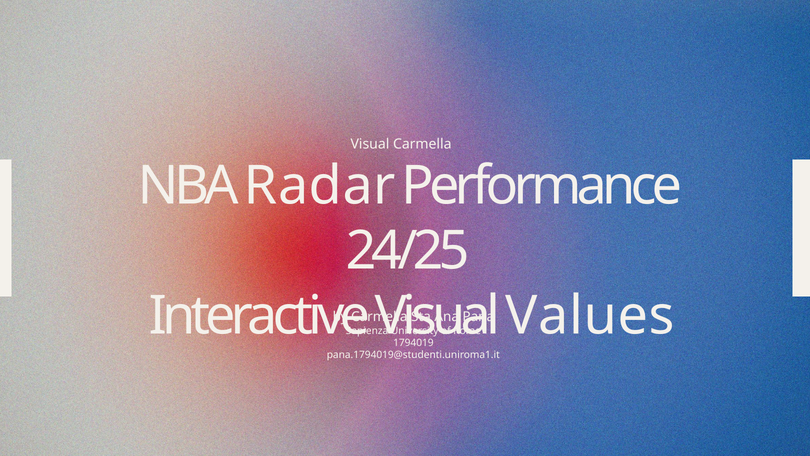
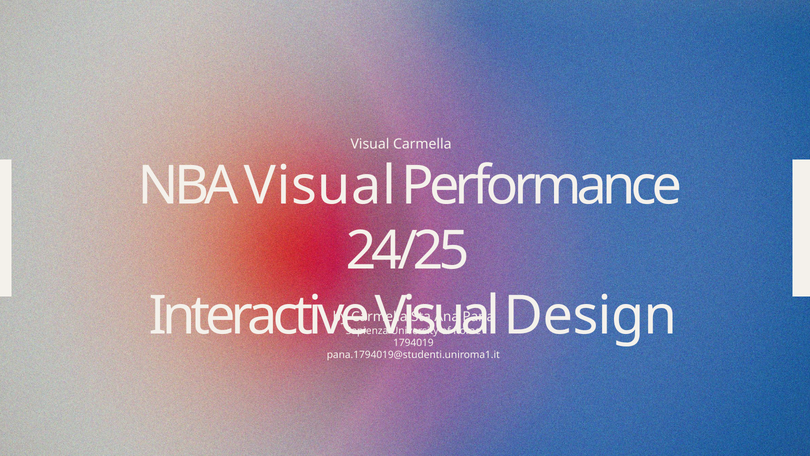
NBA Radar: Radar -> Visual
Values: Values -> Design
